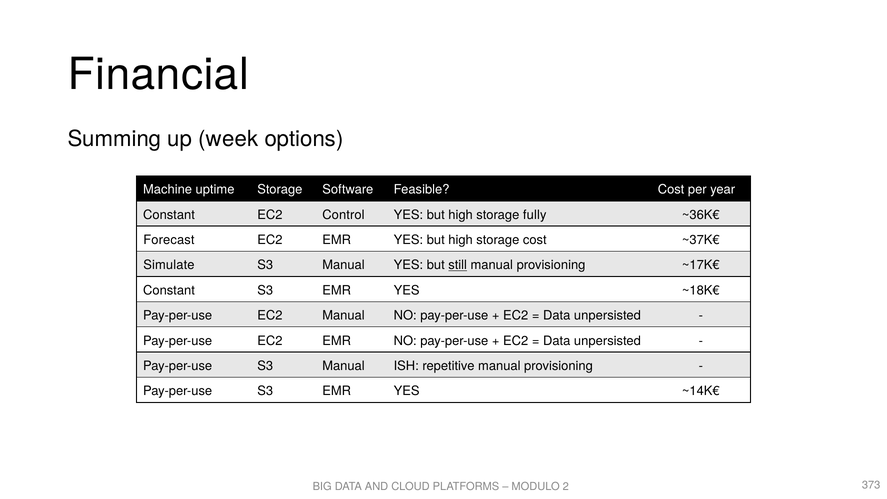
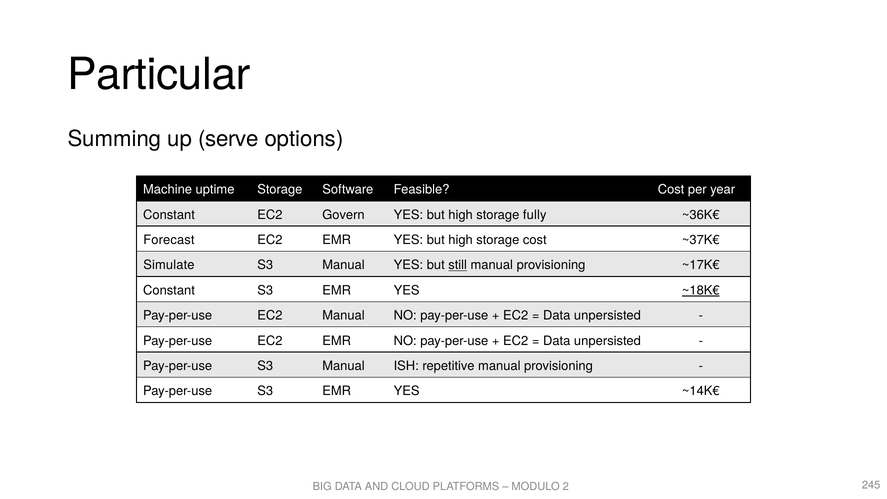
Financial: Financial -> Particular
week: week -> serve
Control: Control -> Govern
~18K€ underline: none -> present
373: 373 -> 245
